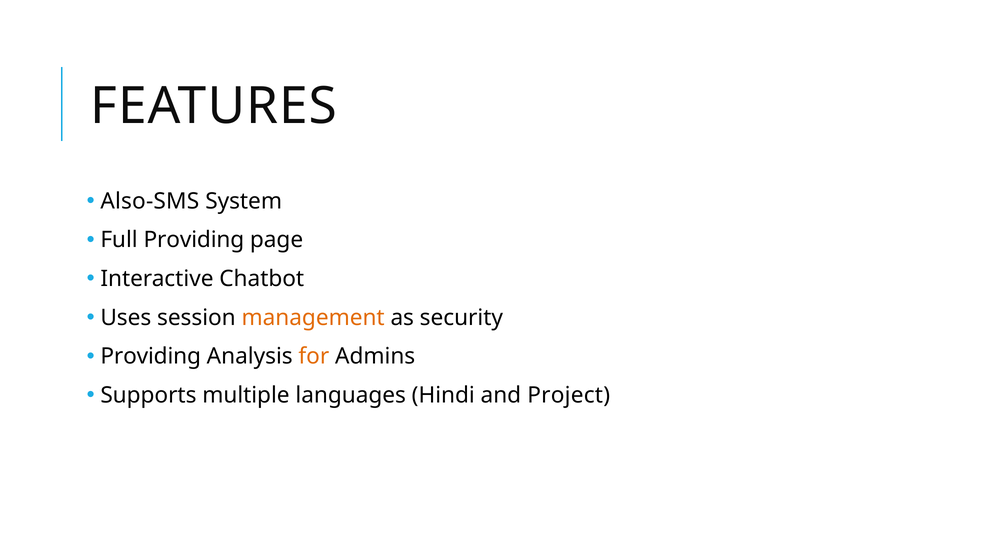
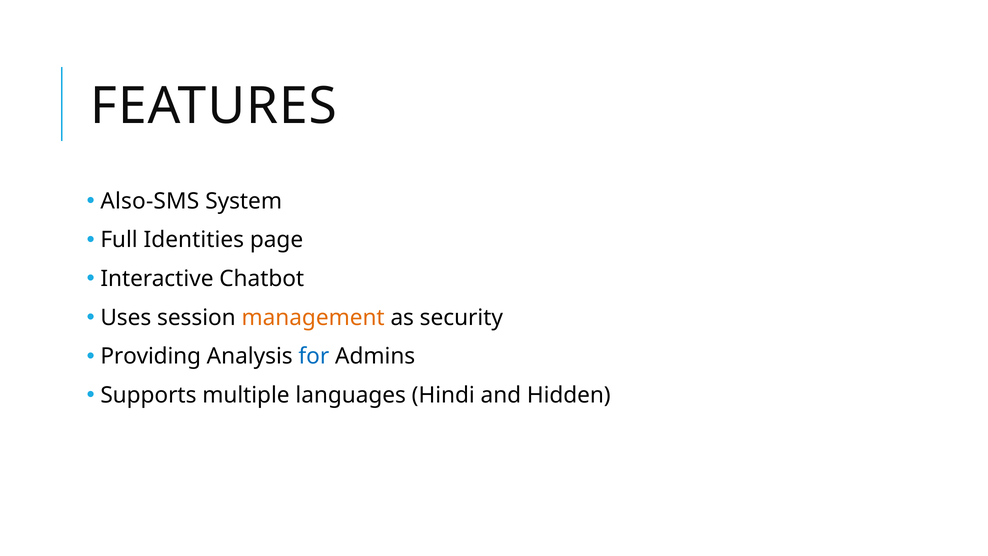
Full Providing: Providing -> Identities
for colour: orange -> blue
Project: Project -> Hidden
